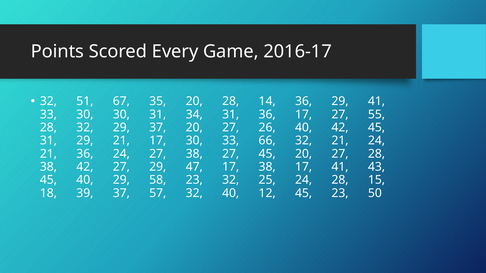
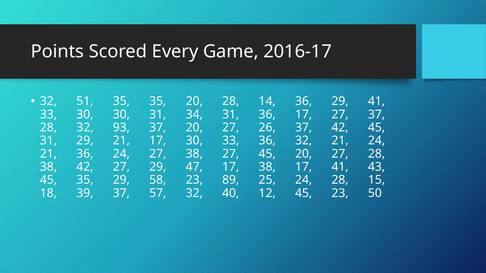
51 67: 67 -> 35
27 55: 55 -> 37
32 29: 29 -> 93
26 40: 40 -> 37
33 66: 66 -> 36
45 40: 40 -> 35
23 32: 32 -> 89
